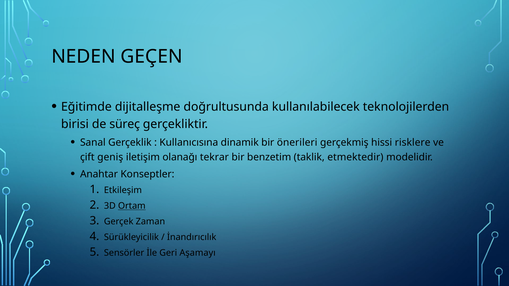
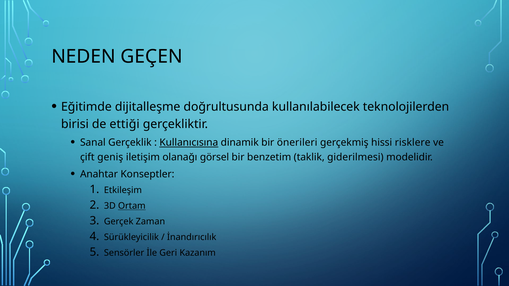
süreç: süreç -> ettiği
Kullanıcısına underline: none -> present
tekrar: tekrar -> görsel
etmektedir: etmektedir -> giderilmesi
Aşamayı: Aşamayı -> Kazanım
